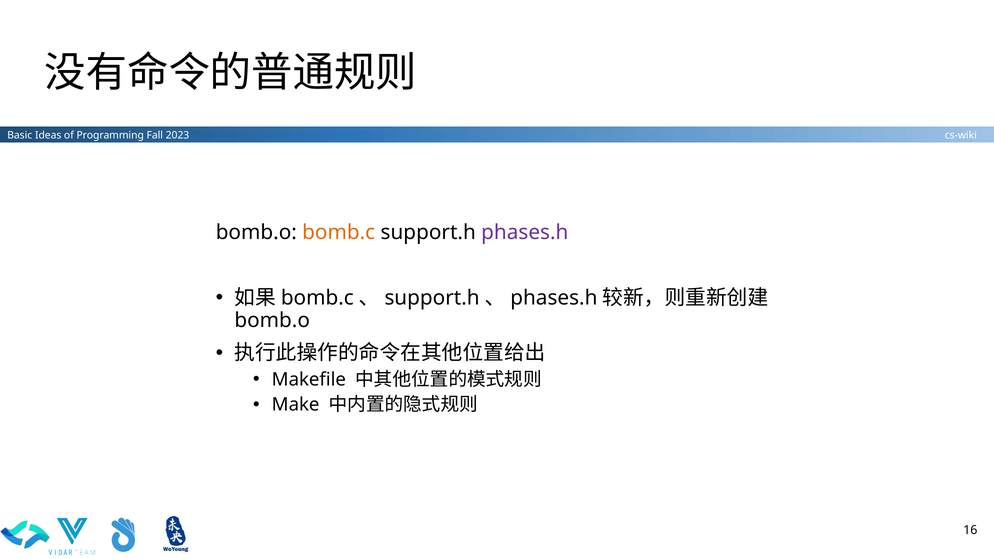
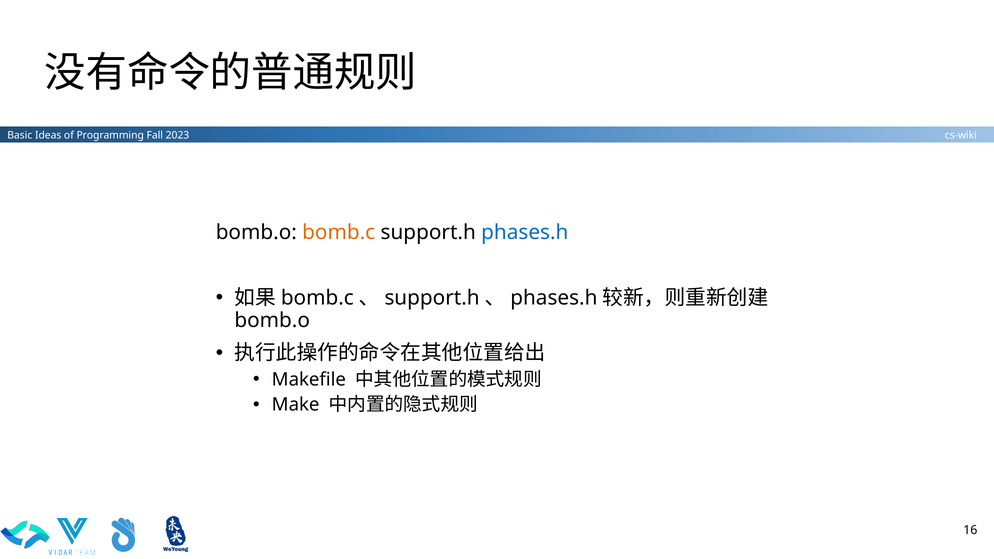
phases.h at (525, 233) colour: purple -> blue
